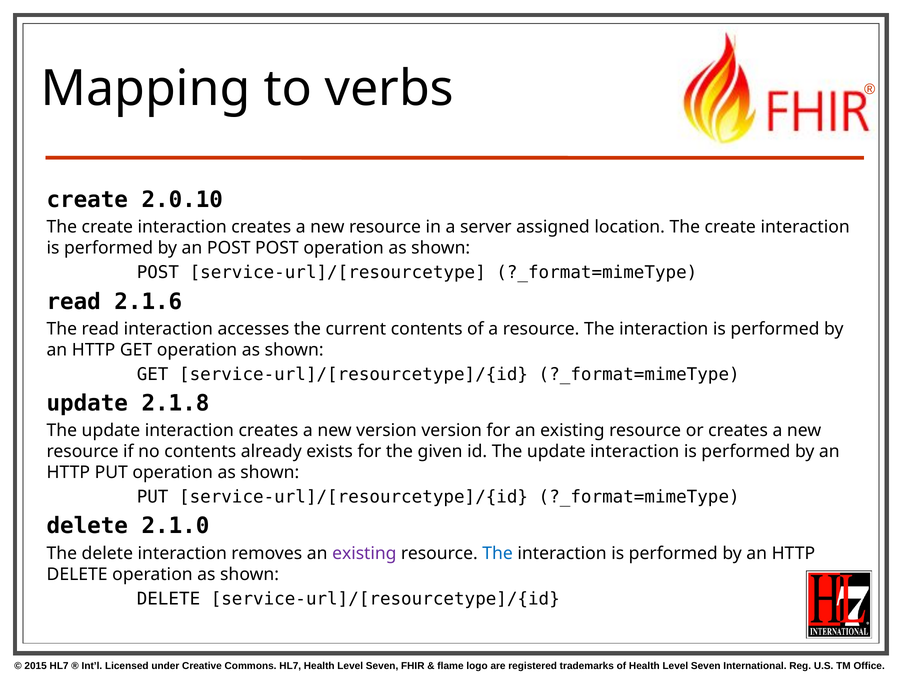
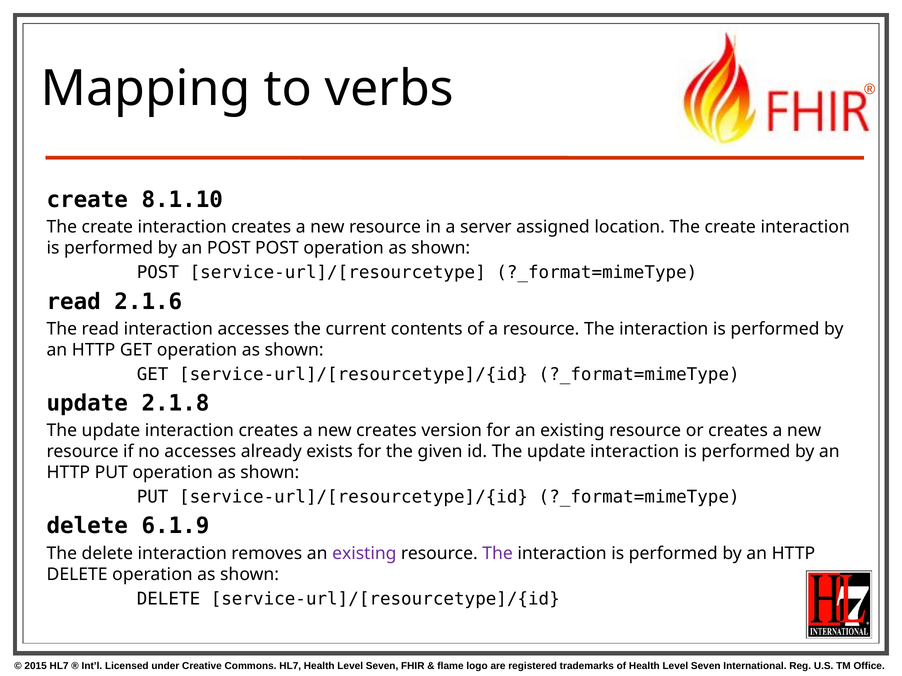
2.0.10: 2.0.10 -> 8.1.10
new version: version -> creates
no contents: contents -> accesses
2.1.0: 2.1.0 -> 6.1.9
The at (498, 554) colour: blue -> purple
